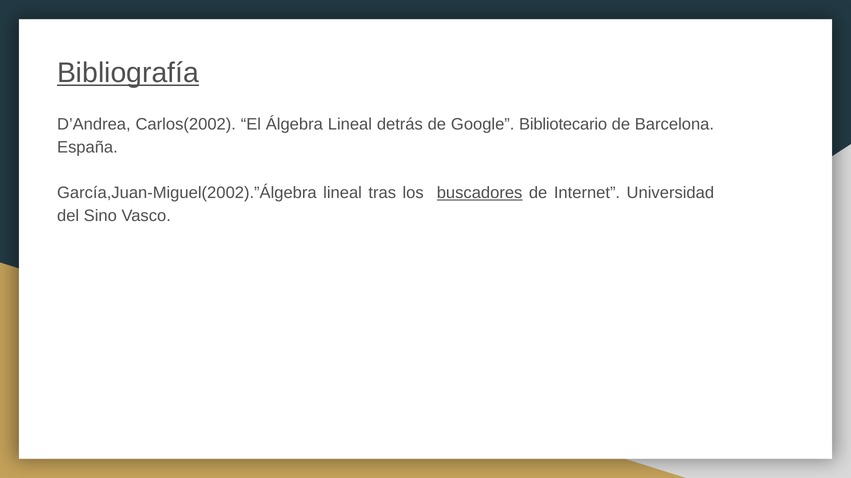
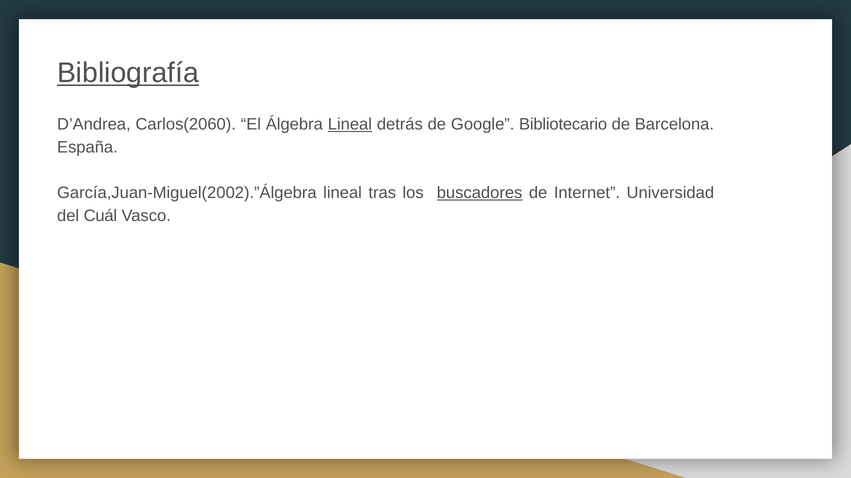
Carlos(2002: Carlos(2002 -> Carlos(2060
Lineal at (350, 125) underline: none -> present
Sino: Sino -> Cuál
